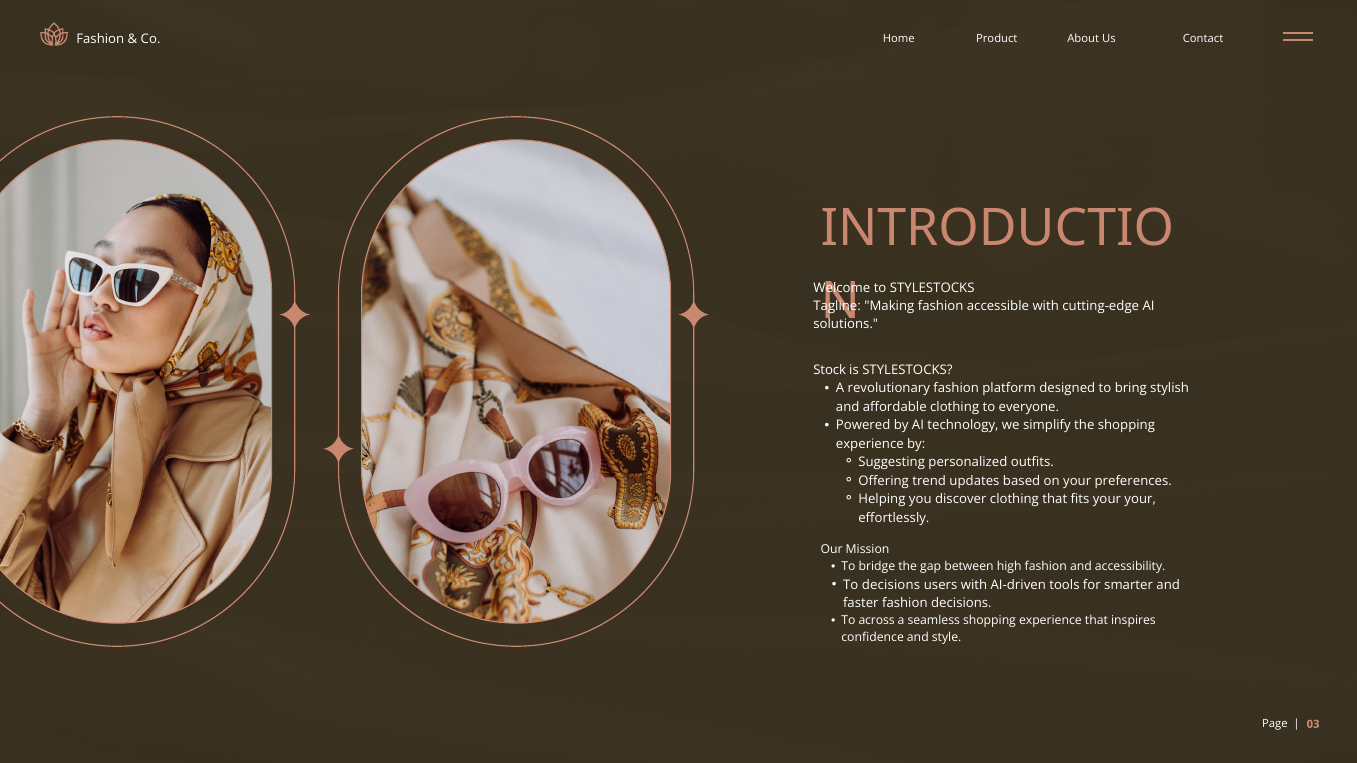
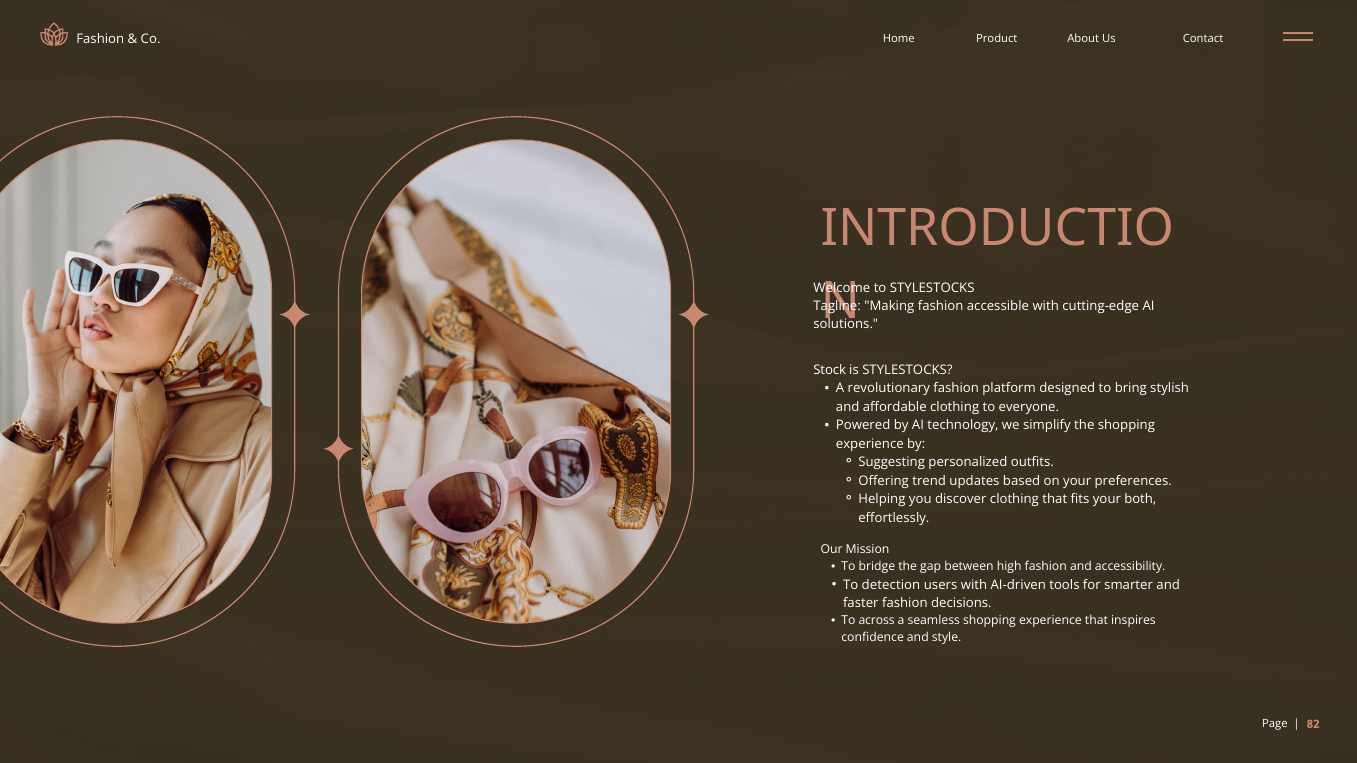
your your: your -> both
To decisions: decisions -> detection
03: 03 -> 82
